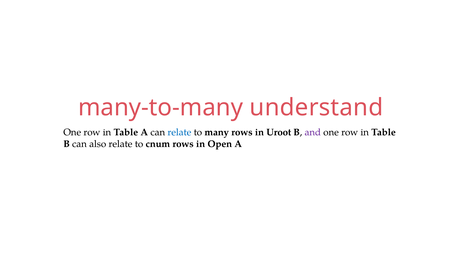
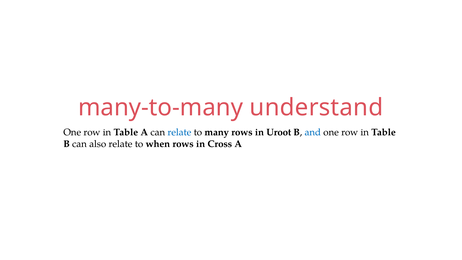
and colour: purple -> blue
cnum: cnum -> when
Open: Open -> Cross
